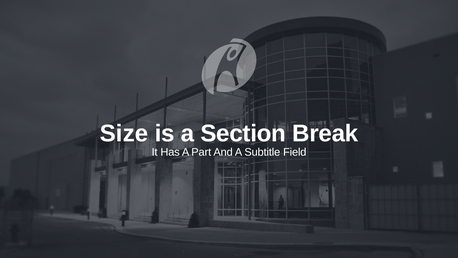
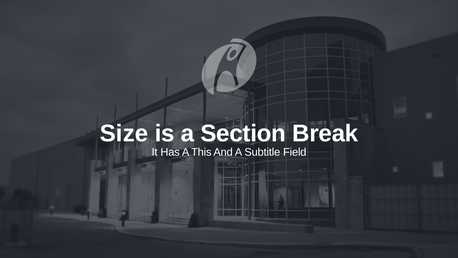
Part: Part -> This
